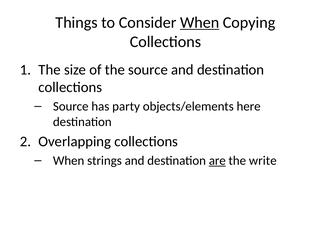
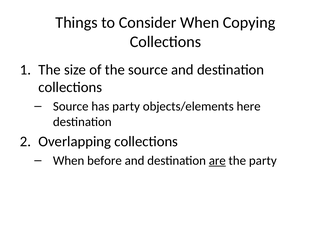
When at (200, 22) underline: present -> none
strings: strings -> before
the write: write -> party
